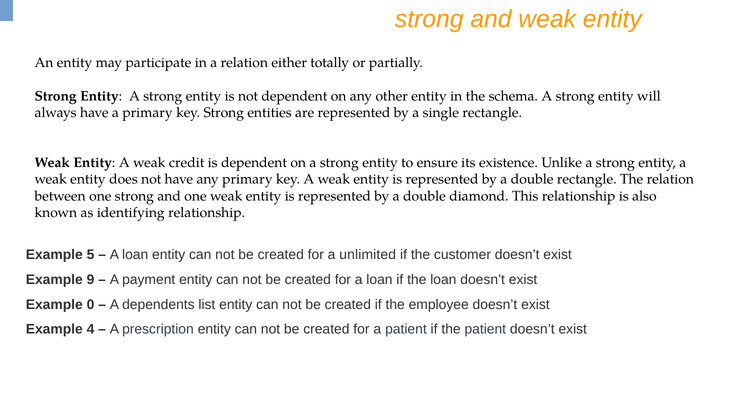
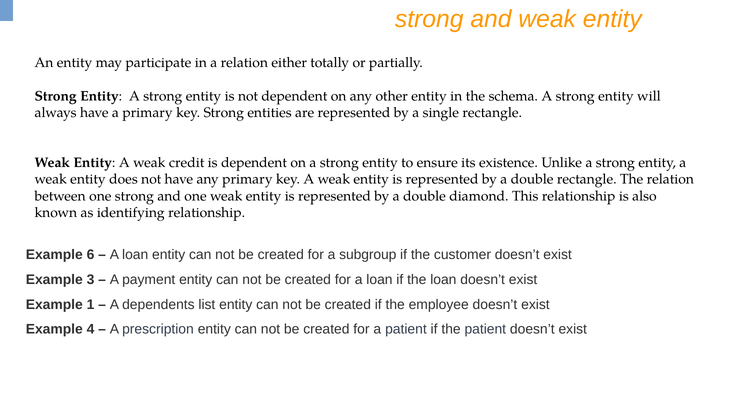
5: 5 -> 6
unlimited: unlimited -> subgroup
9: 9 -> 3
0: 0 -> 1
